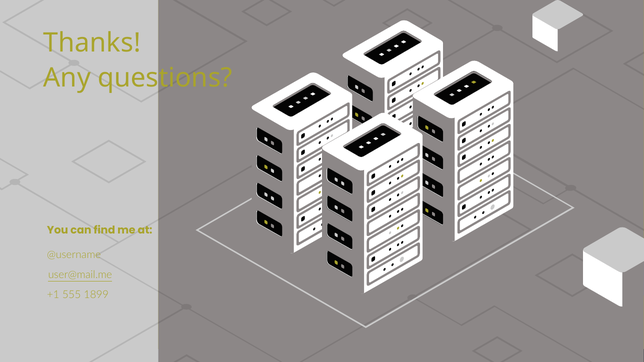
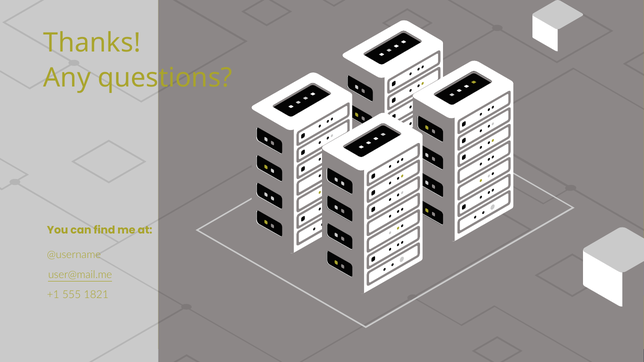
1899: 1899 -> 1821
